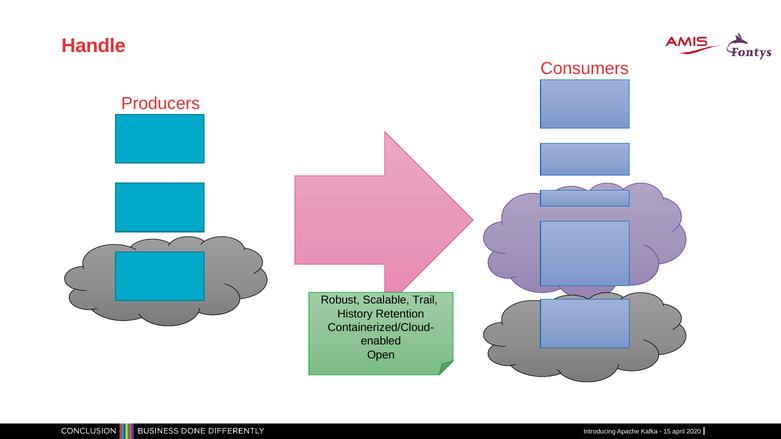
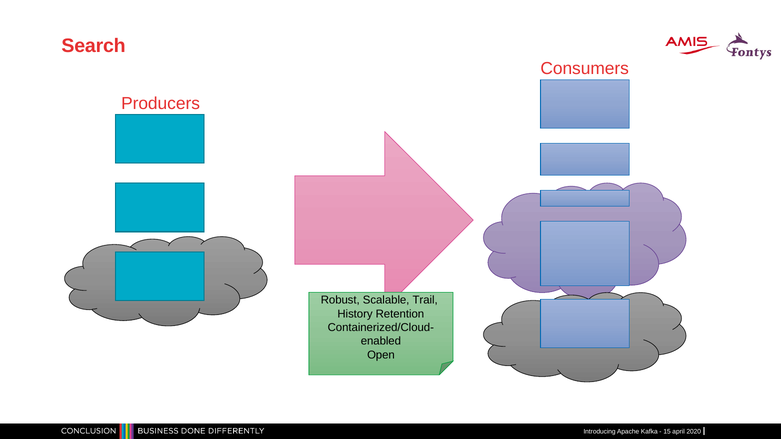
Handle: Handle -> Search
